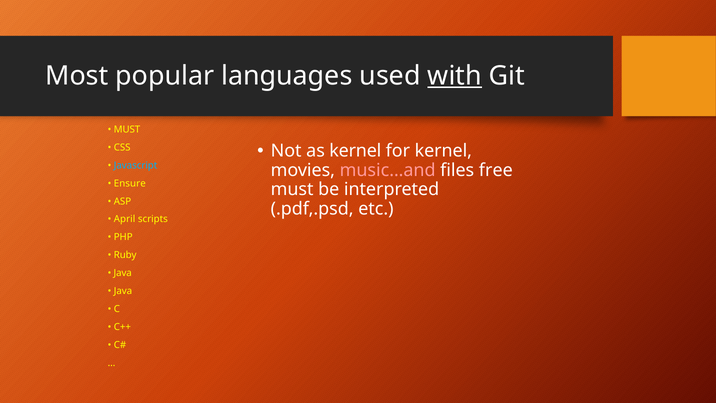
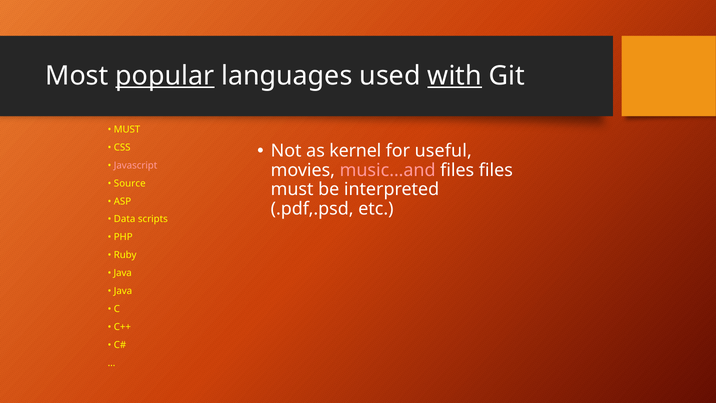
popular underline: none -> present
for kernel: kernel -> useful
Javascript colour: light blue -> pink
files free: free -> files
Ensure: Ensure -> Source
April: April -> Data
